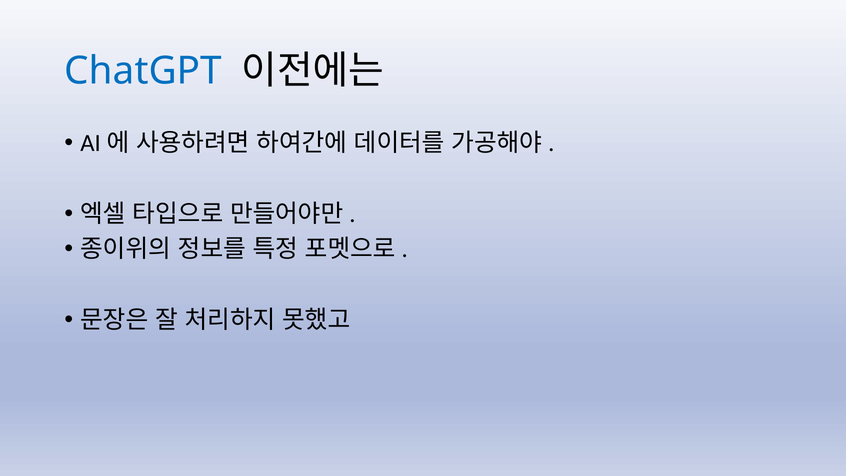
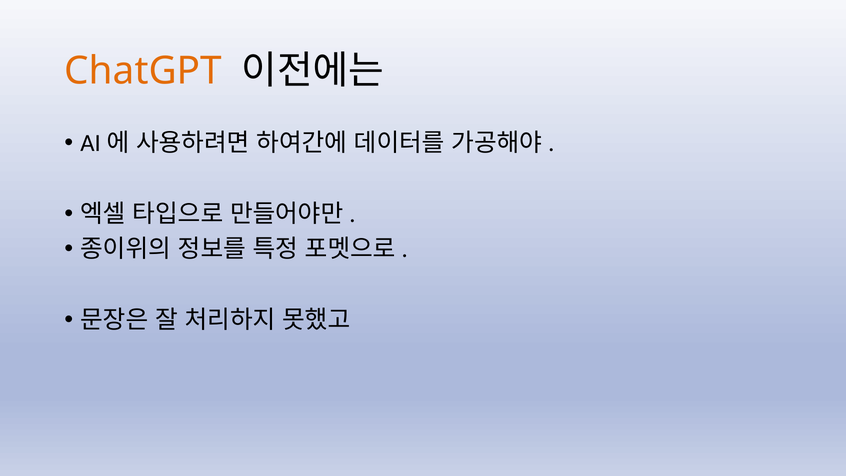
ChatGPT colour: blue -> orange
